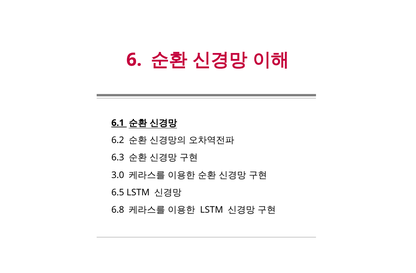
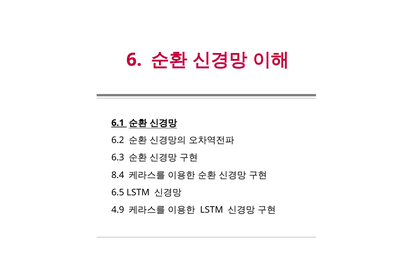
3.0: 3.0 -> 8.4
6.8: 6.8 -> 4.9
